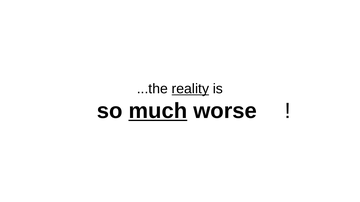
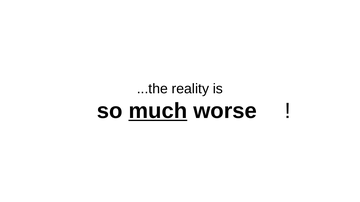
reality underline: present -> none
